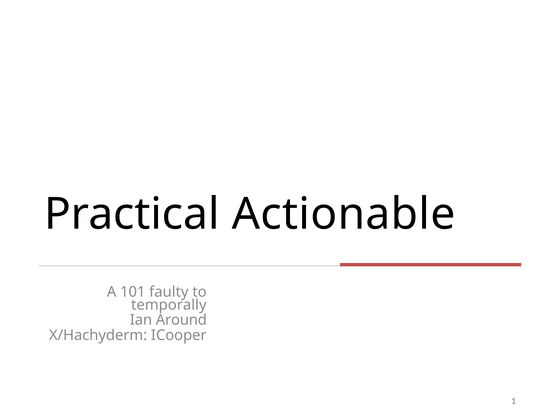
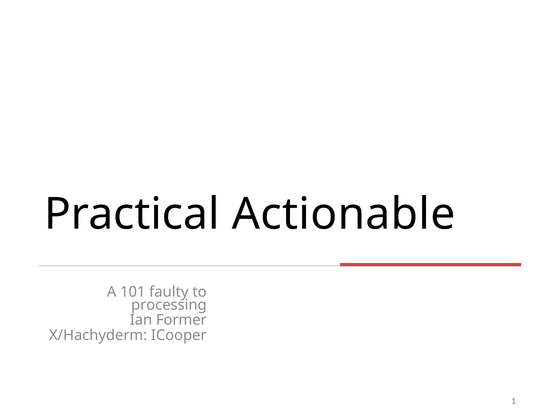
temporally: temporally -> processing
Around: Around -> Former
